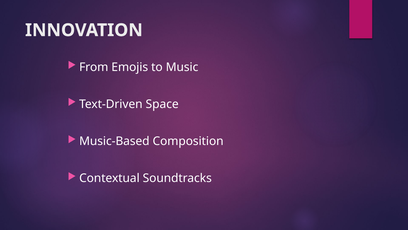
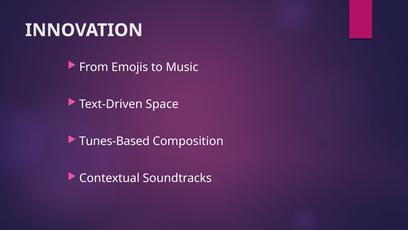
Music-Based: Music-Based -> Tunes-Based
